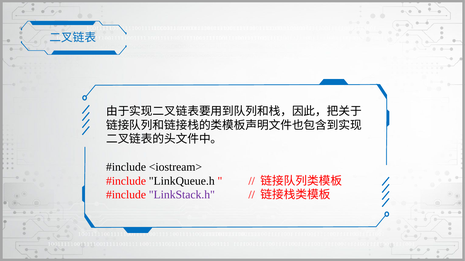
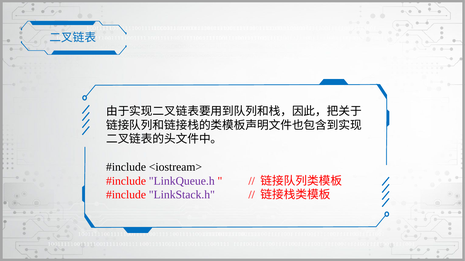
LinkQueue.h colour: black -> purple
